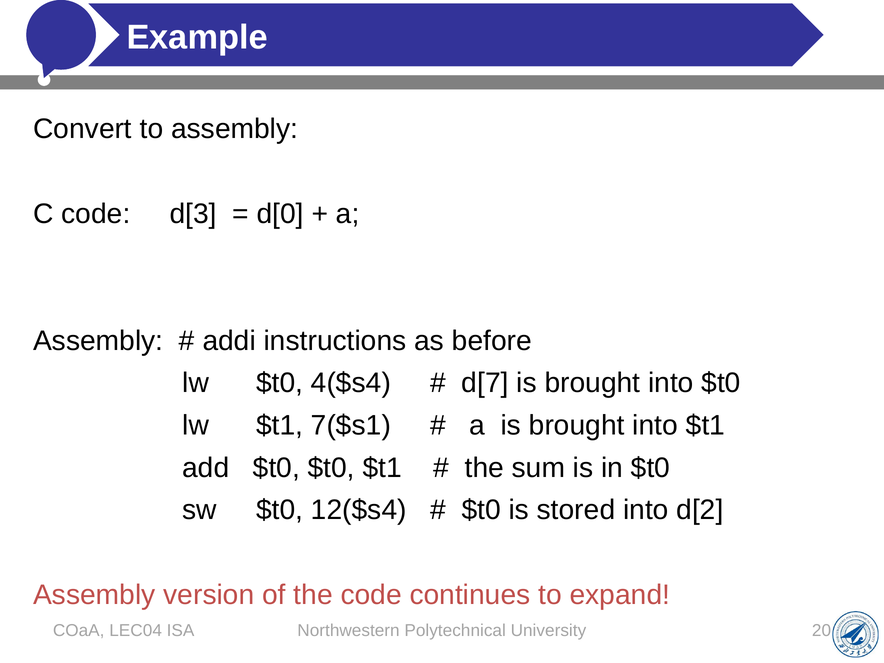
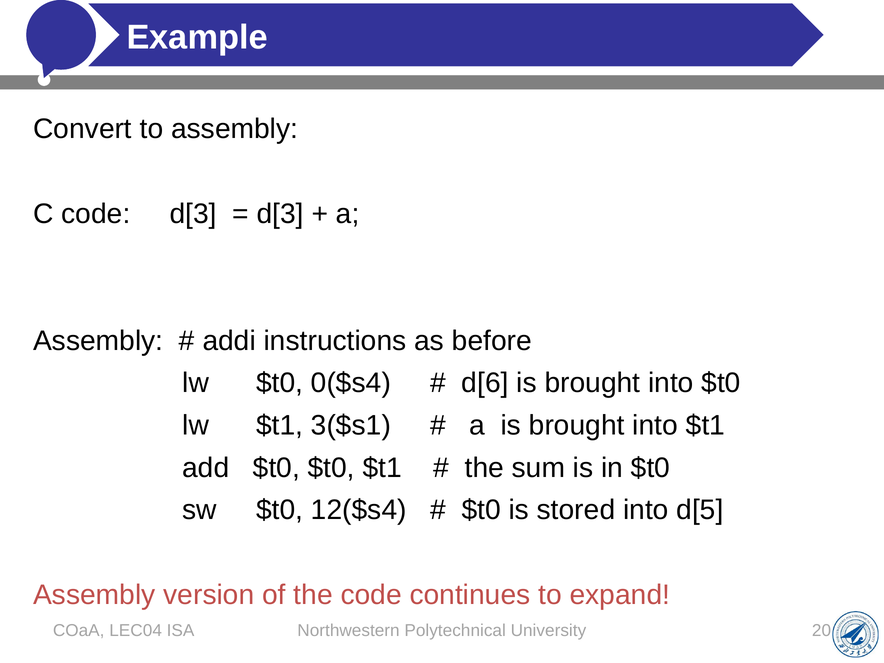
d[0 at (280, 214): d[0 -> d[3
4($s4: 4($s4 -> 0($s4
d[7: d[7 -> d[6
7($s1: 7($s1 -> 3($s1
d[2: d[2 -> d[5
